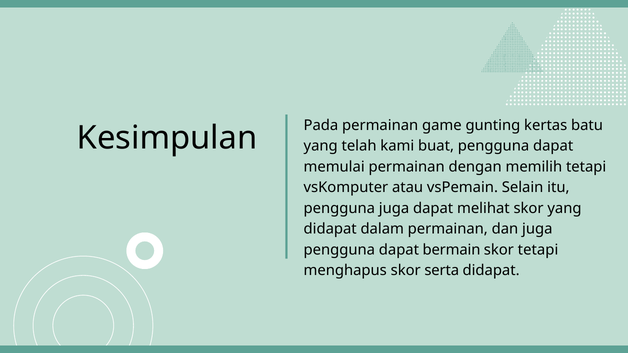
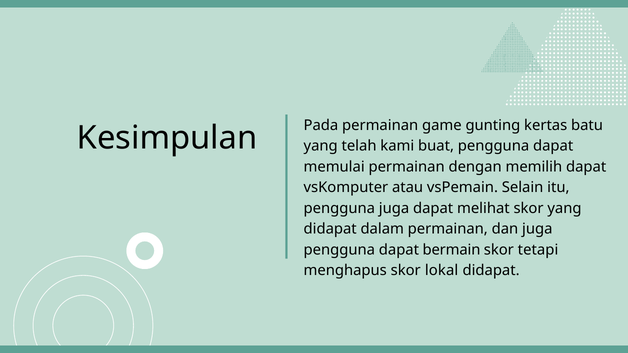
memilih tetapi: tetapi -> dapat
serta: serta -> lokal
